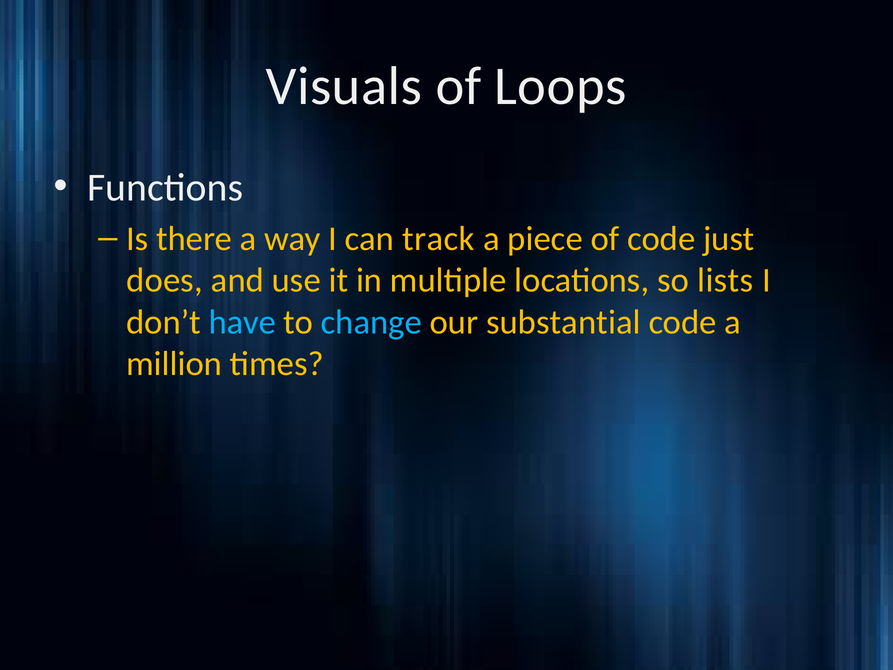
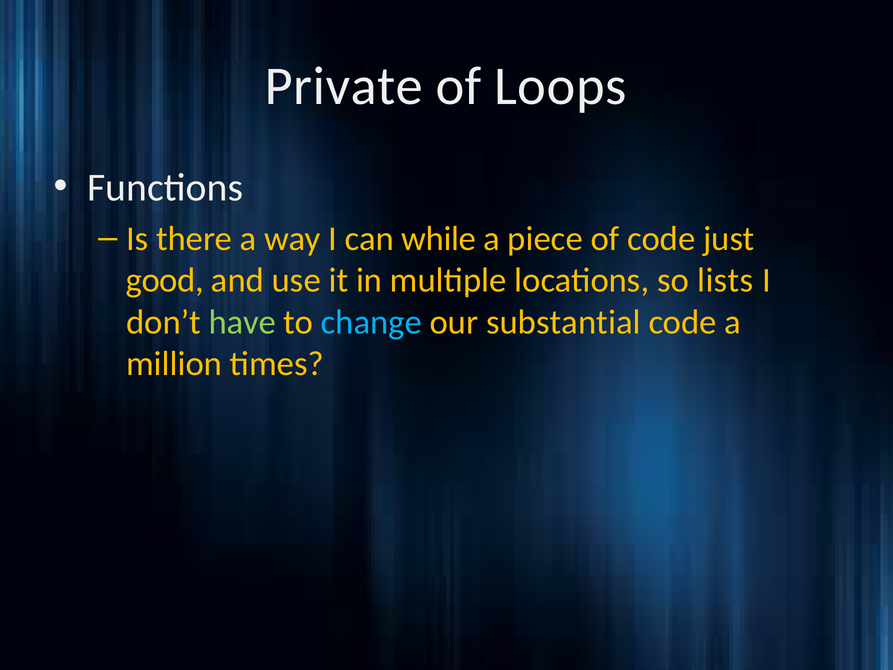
Visuals: Visuals -> Private
track: track -> while
does: does -> good
have colour: light blue -> light green
